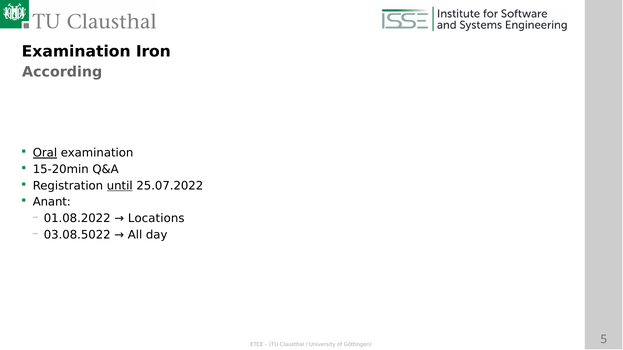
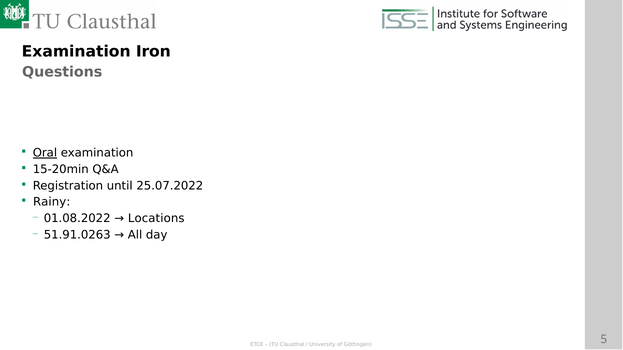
According: According -> Questions
until underline: present -> none
Anant: Anant -> Rainy
03.08.5022: 03.08.5022 -> 51.91.0263
